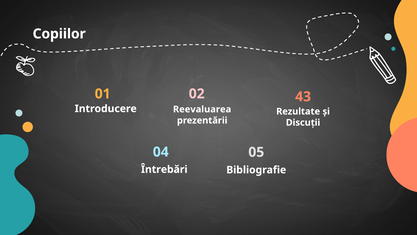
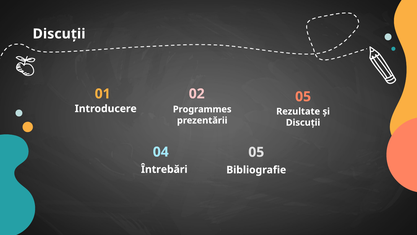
Copiilor at (59, 34): Copiilor -> Discuții
01 43: 43 -> 05
Reevaluarea: Reevaluarea -> Programmes
